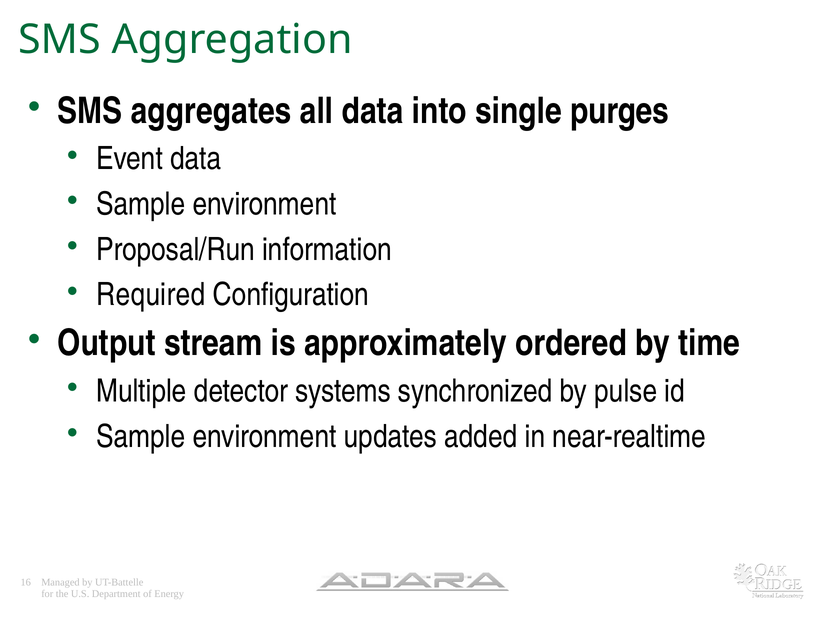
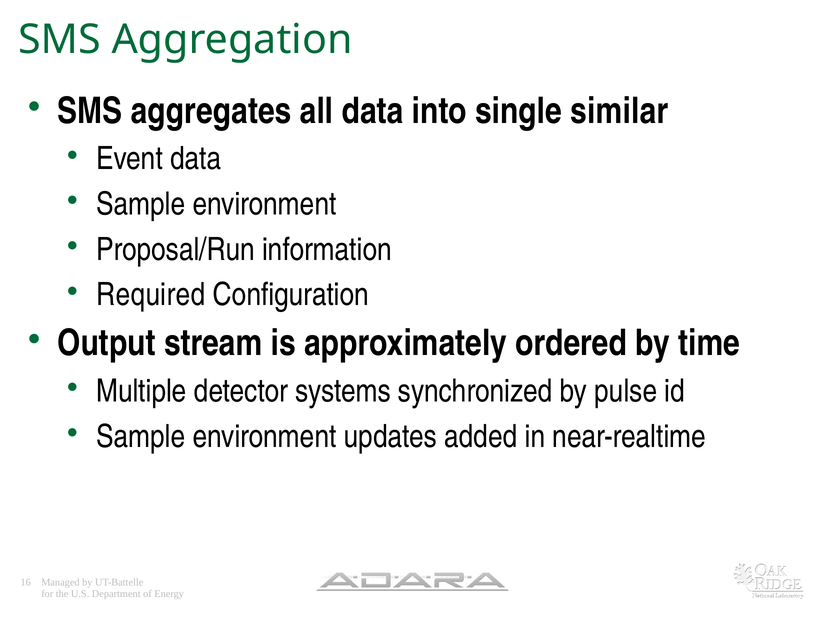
purges: purges -> similar
